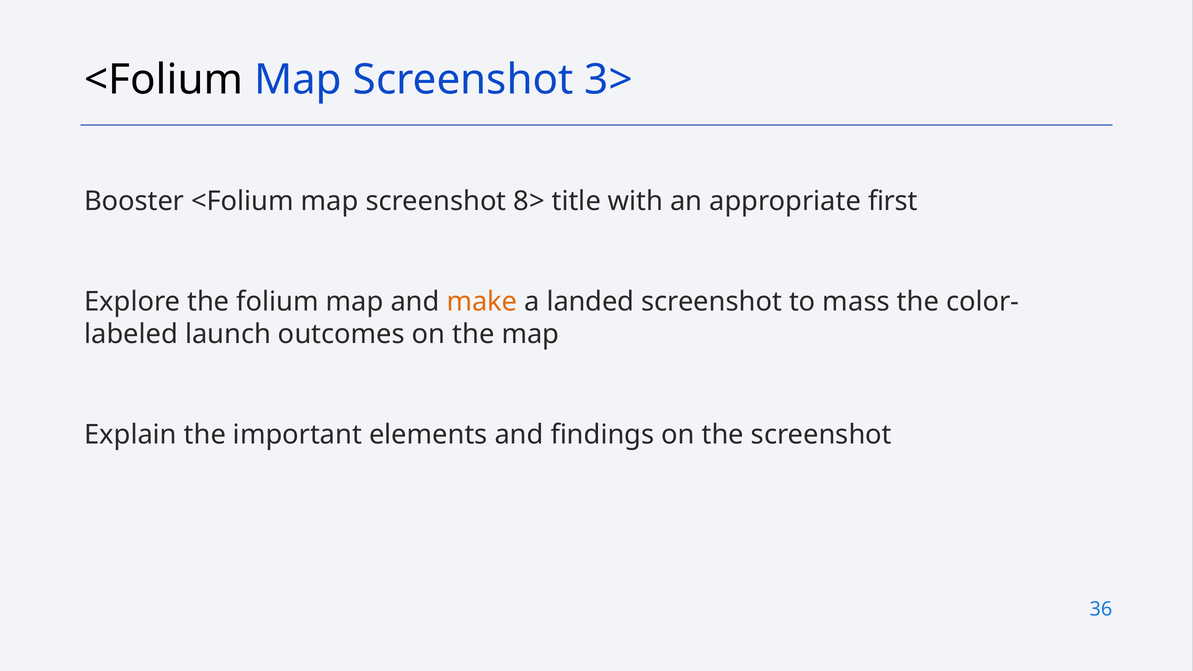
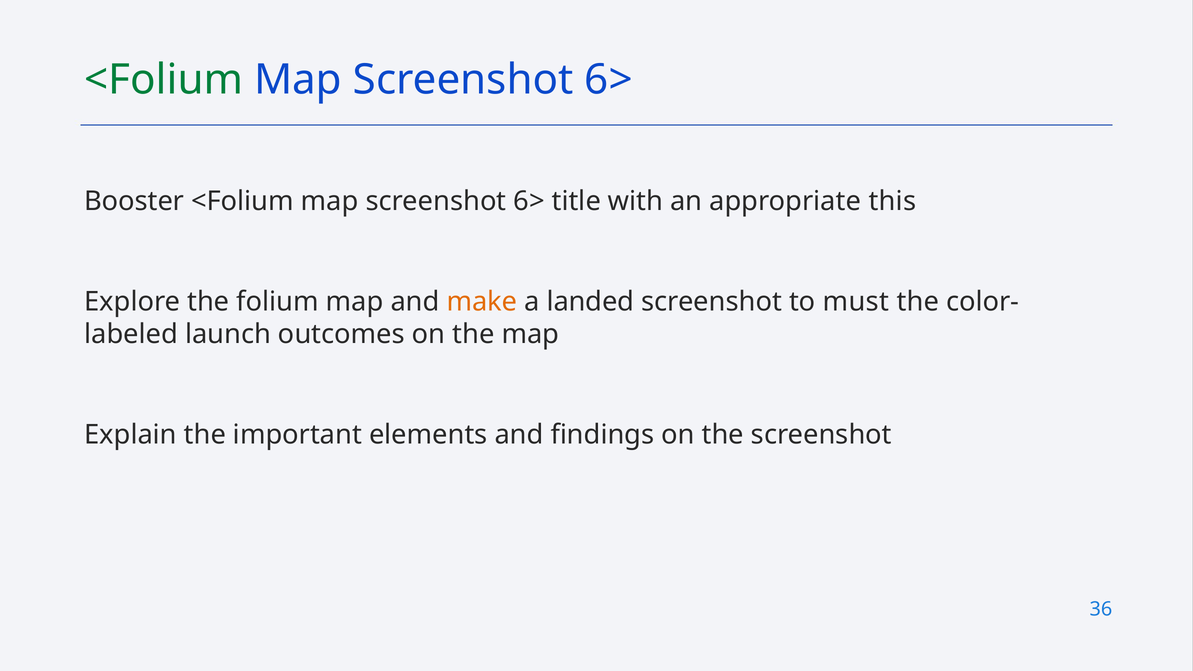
<Folium at (164, 80) colour: black -> green
3> at (609, 80): 3> -> 6>
8> at (529, 201): 8> -> 6>
first: first -> this
mass: mass -> must
